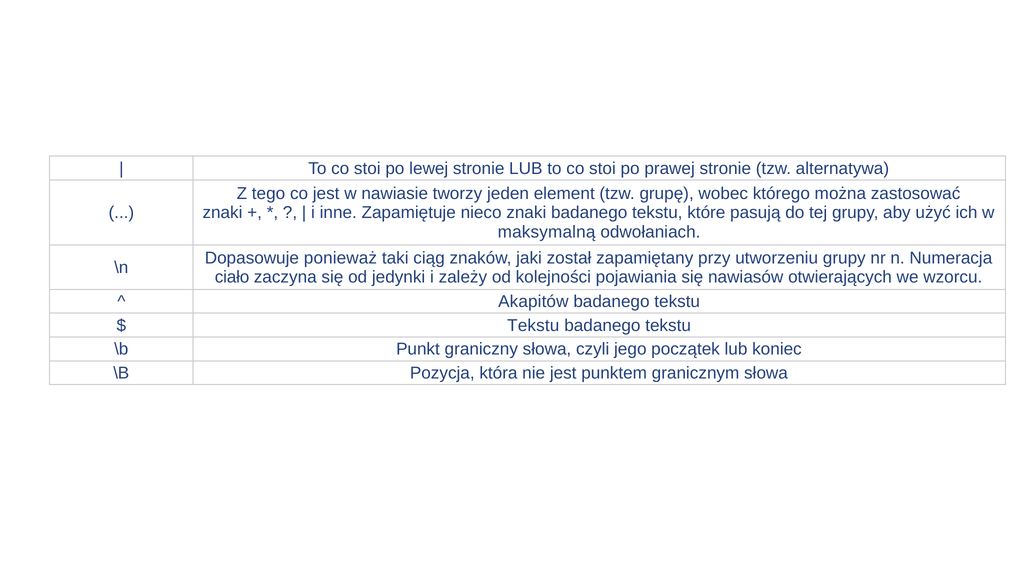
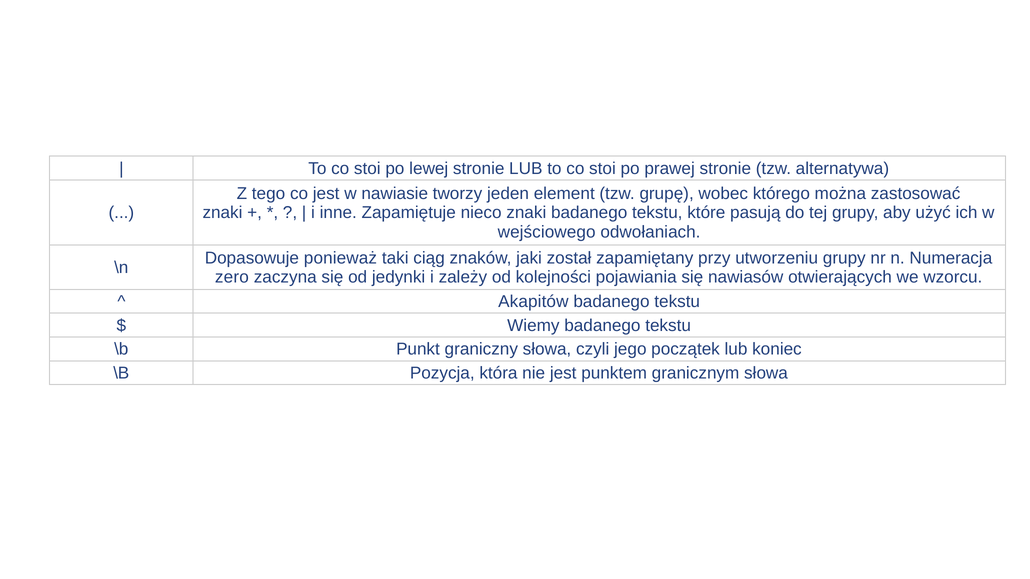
maksymalną: maksymalną -> wejściowego
ciało: ciało -> zero
Tekstu at (533, 326): Tekstu -> Wiemy
